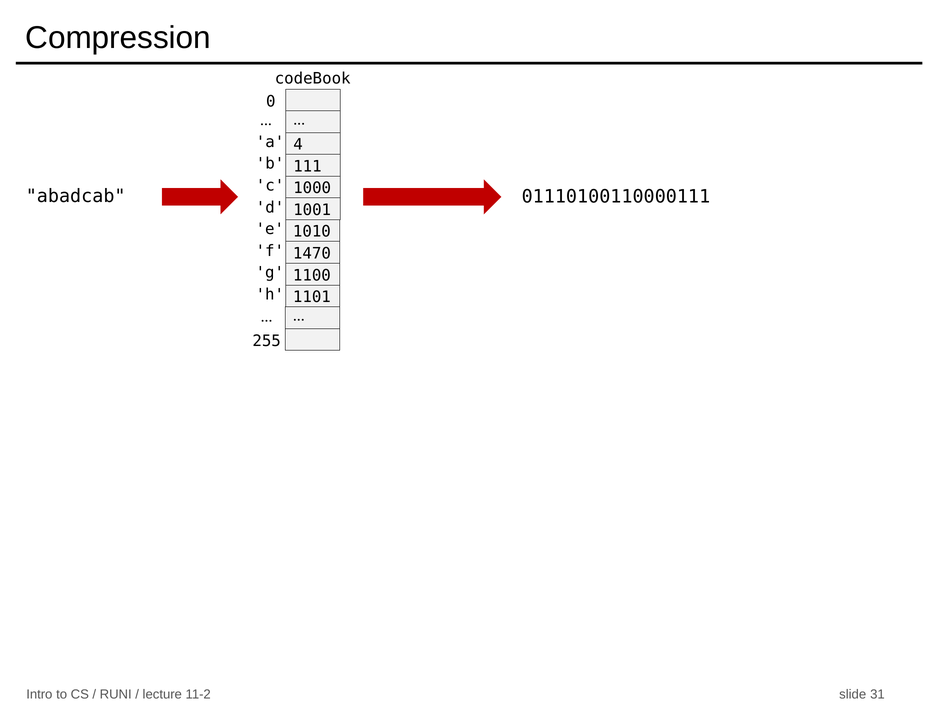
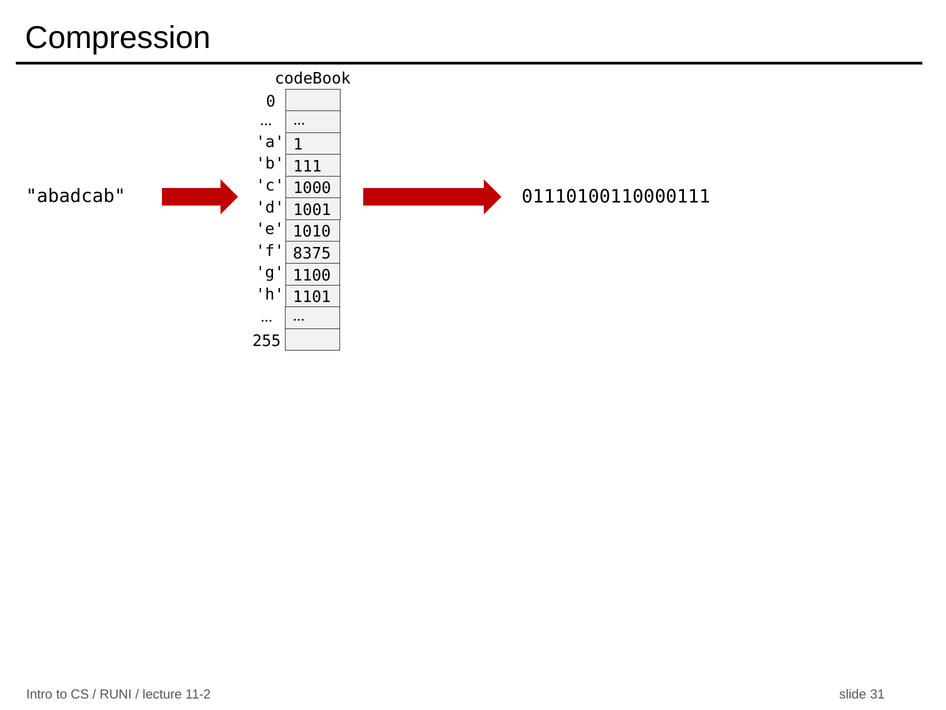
4: 4 -> 1
1470: 1470 -> 8375
